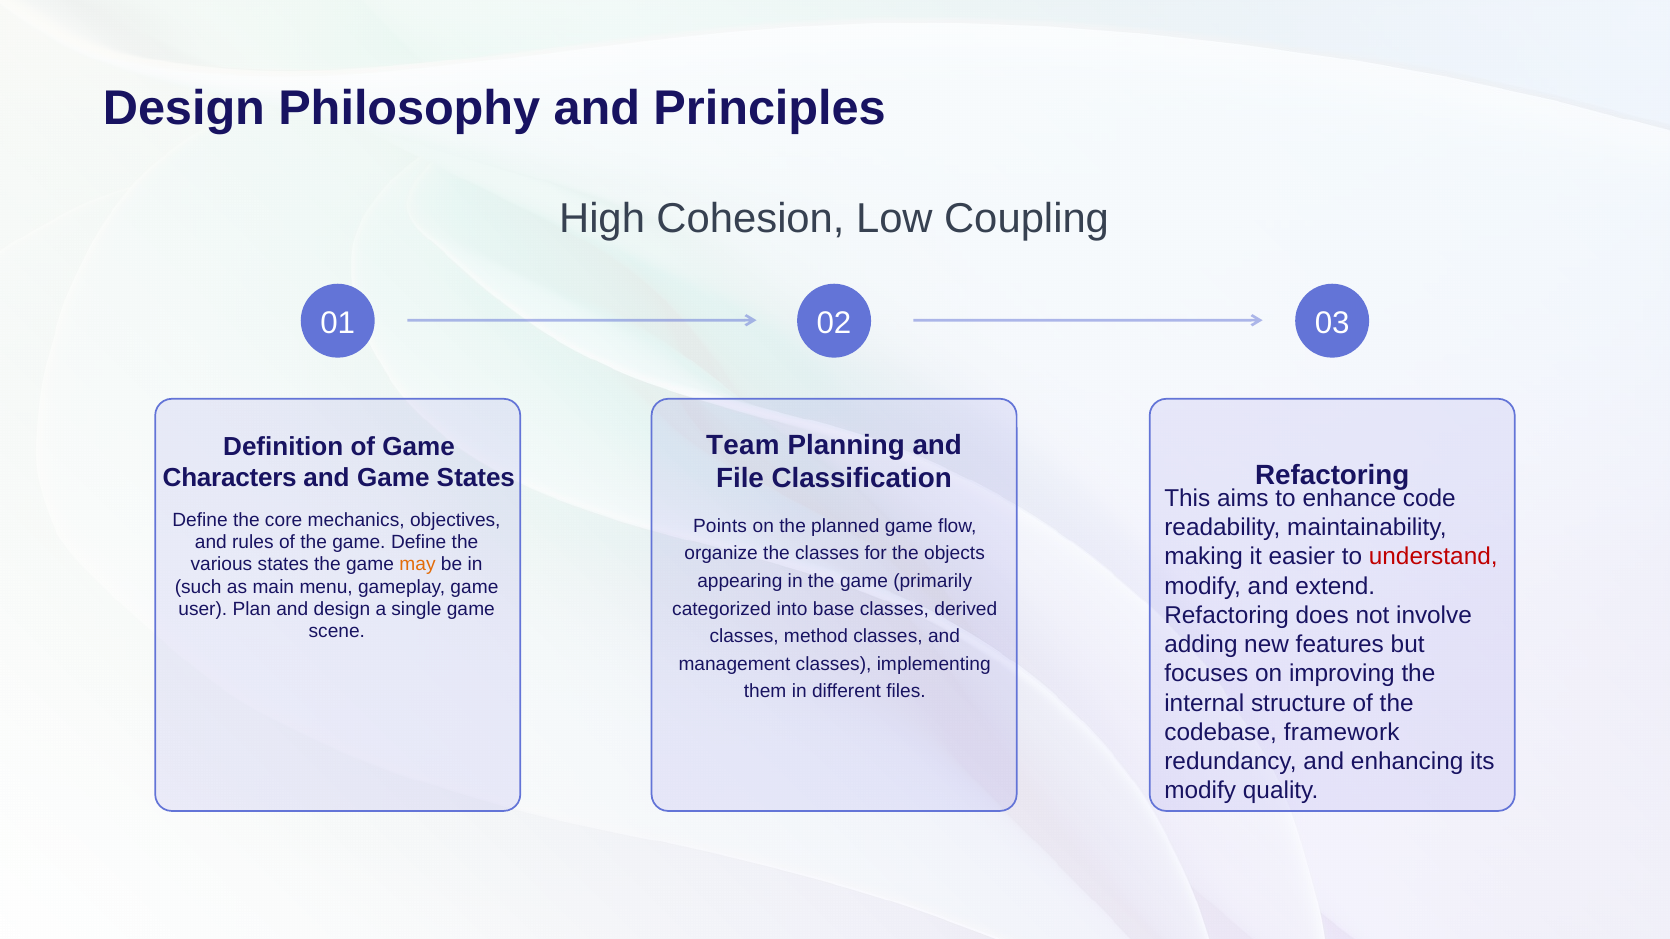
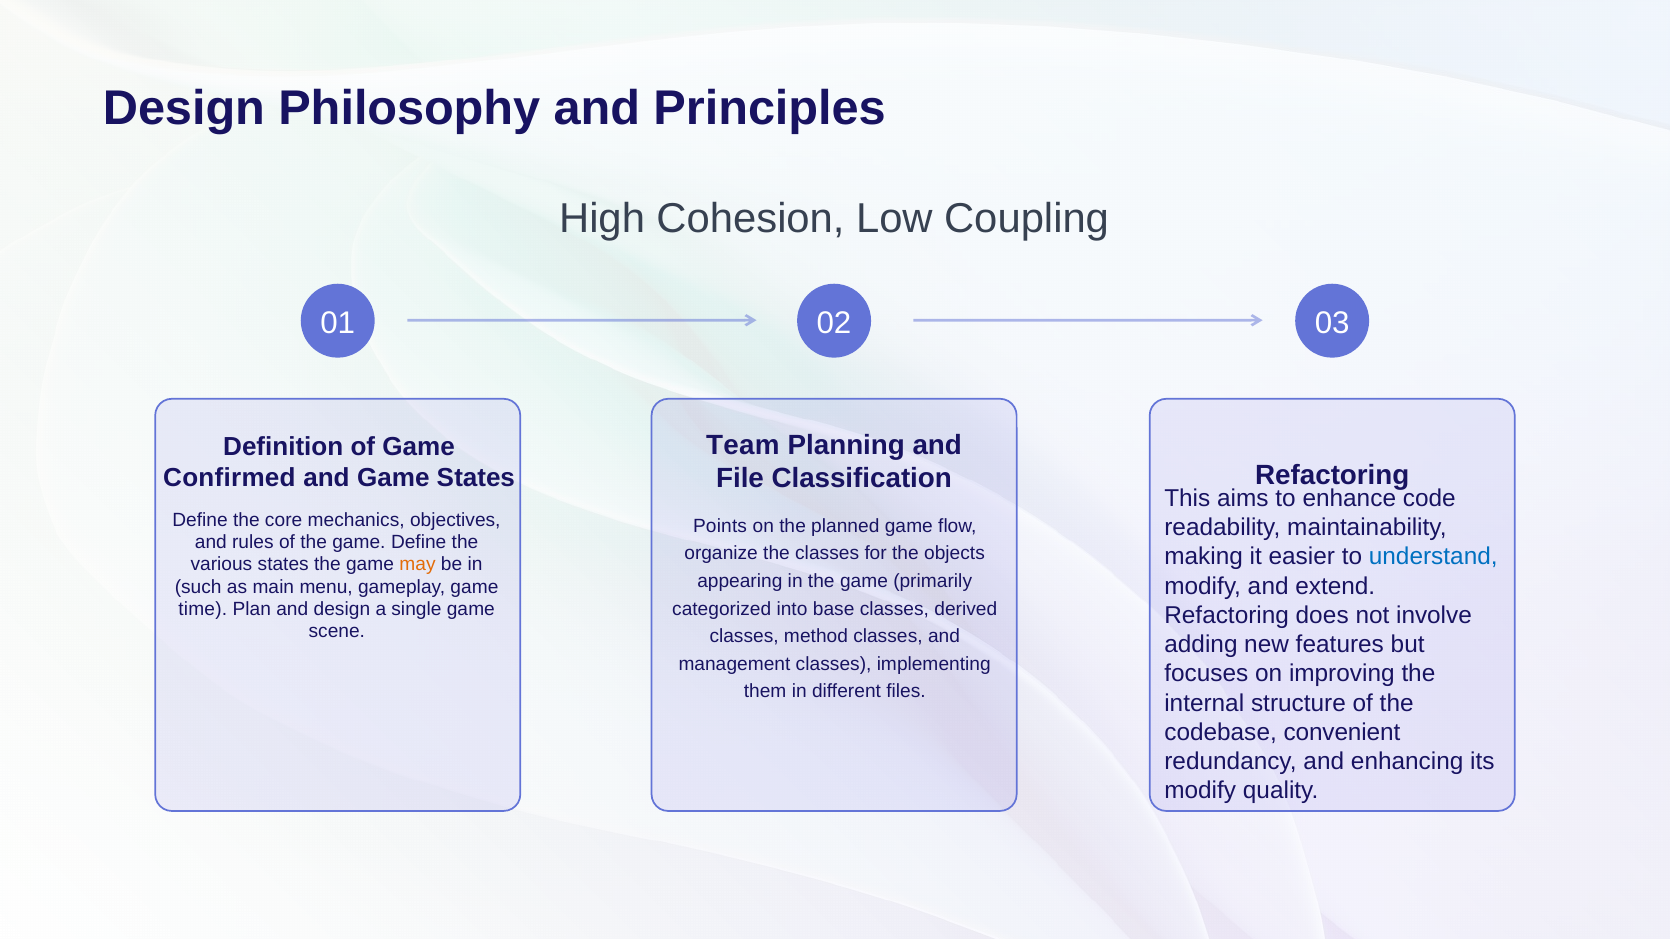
Characters: Characters -> Confirmed
understand colour: red -> blue
user: user -> time
framework: framework -> convenient
